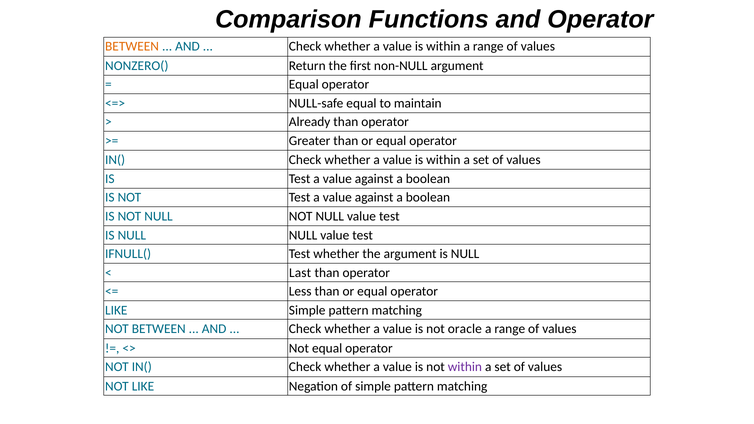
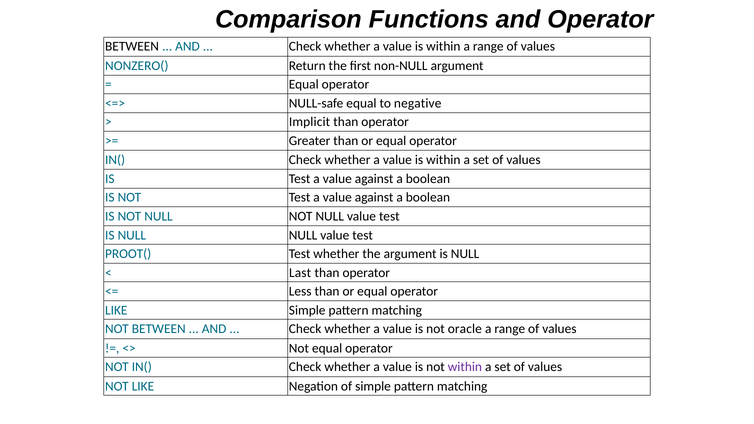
BETWEEN at (132, 47) colour: orange -> black
maintain: maintain -> negative
Already: Already -> Implicit
IFNULL(: IFNULL( -> PROOT(
